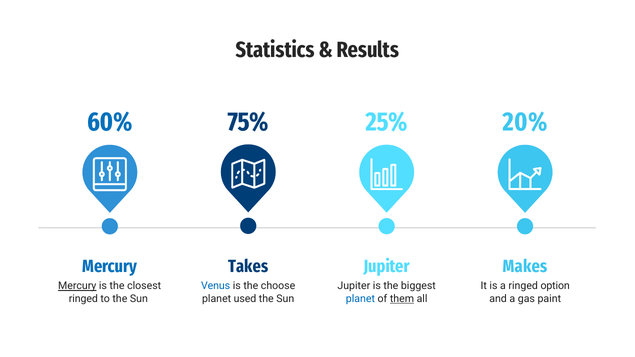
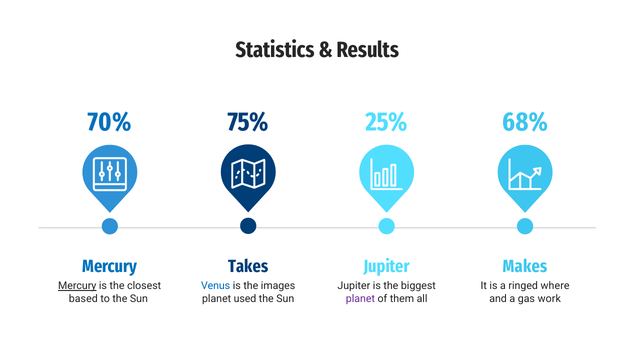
60%: 60% -> 70%
20%: 20% -> 68%
choose: choose -> images
option: option -> where
ringed at (83, 299): ringed -> based
planet at (360, 299) colour: blue -> purple
them underline: present -> none
paint: paint -> work
